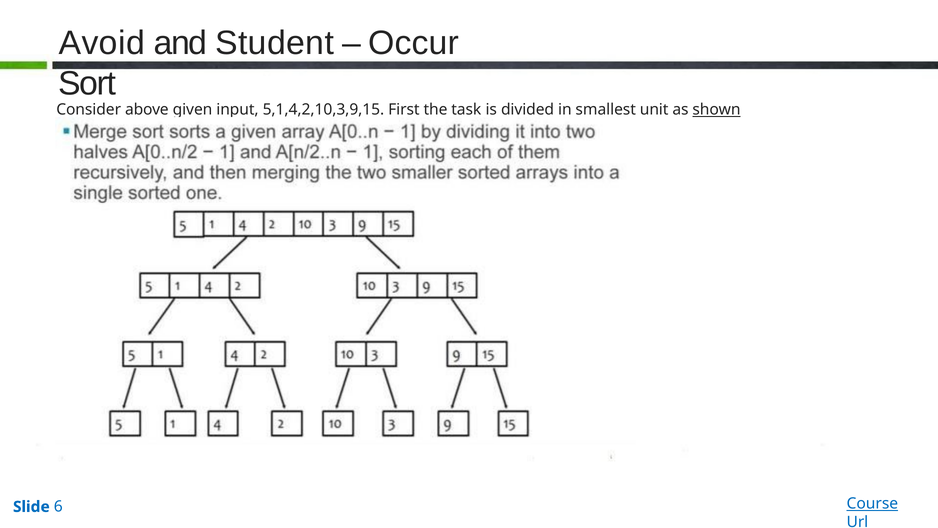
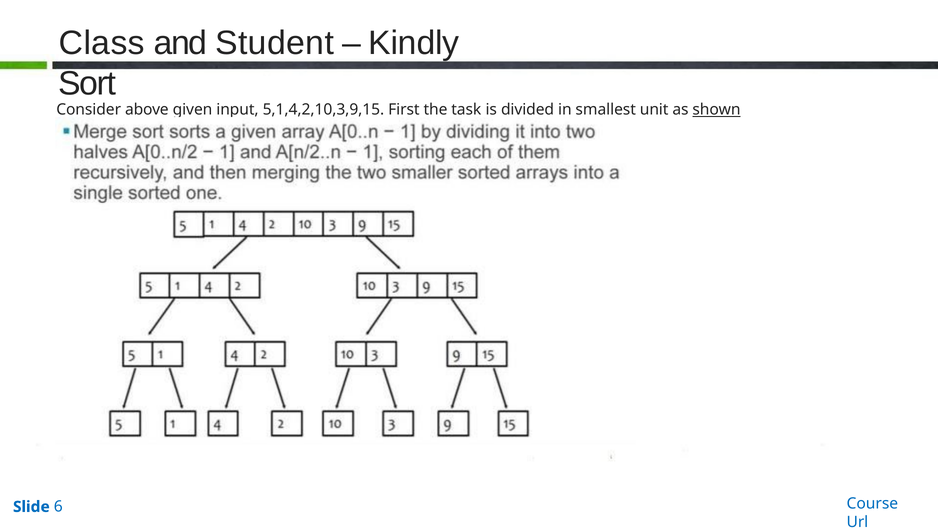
Avoid: Avoid -> Class
Occur: Occur -> Kindly
Course underline: present -> none
